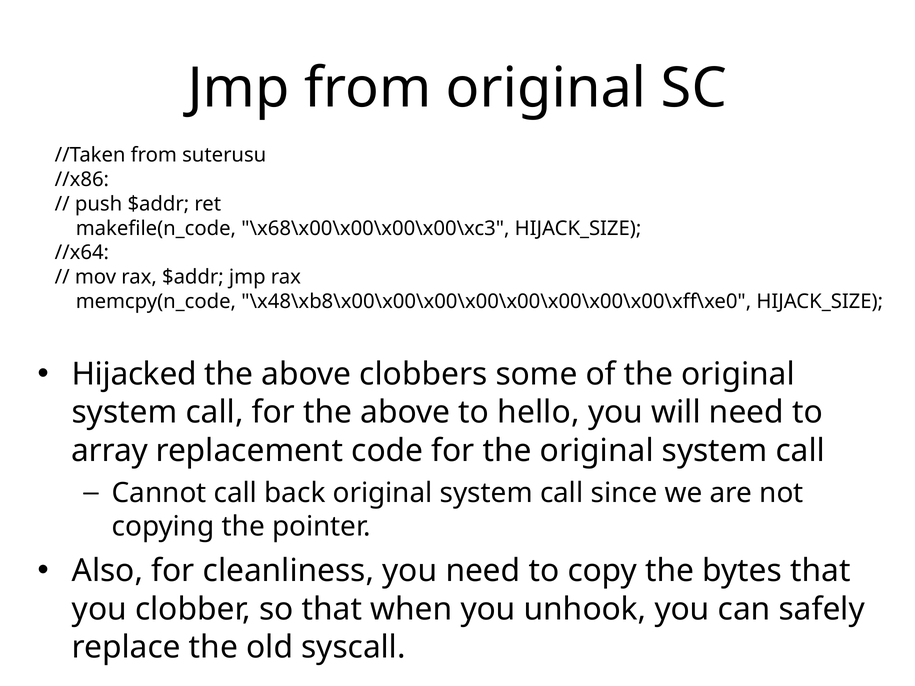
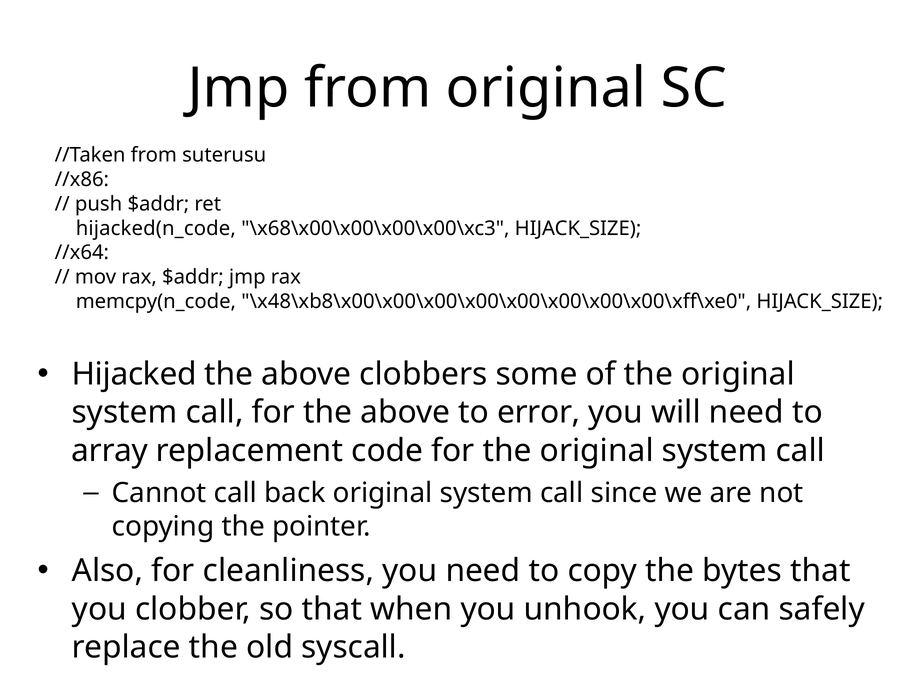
makefile(n_code: makefile(n_code -> hijacked(n_code
hello: hello -> error
